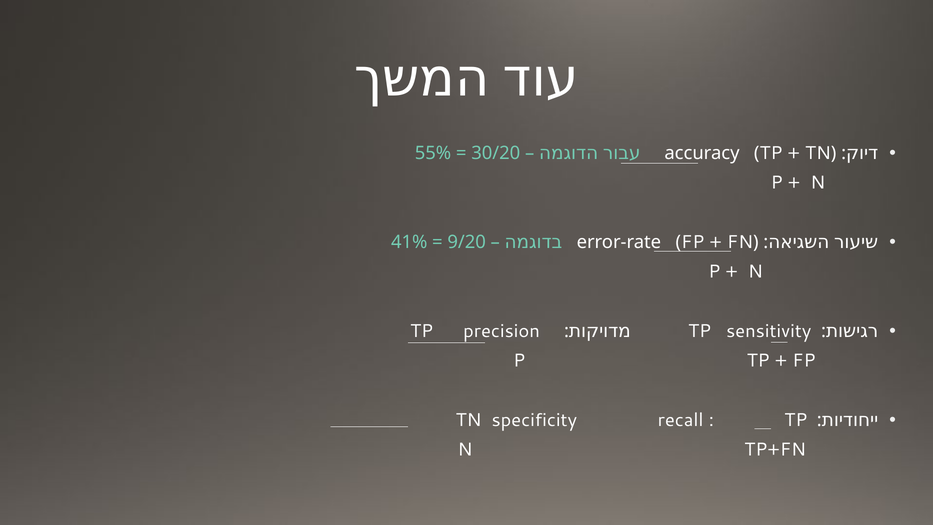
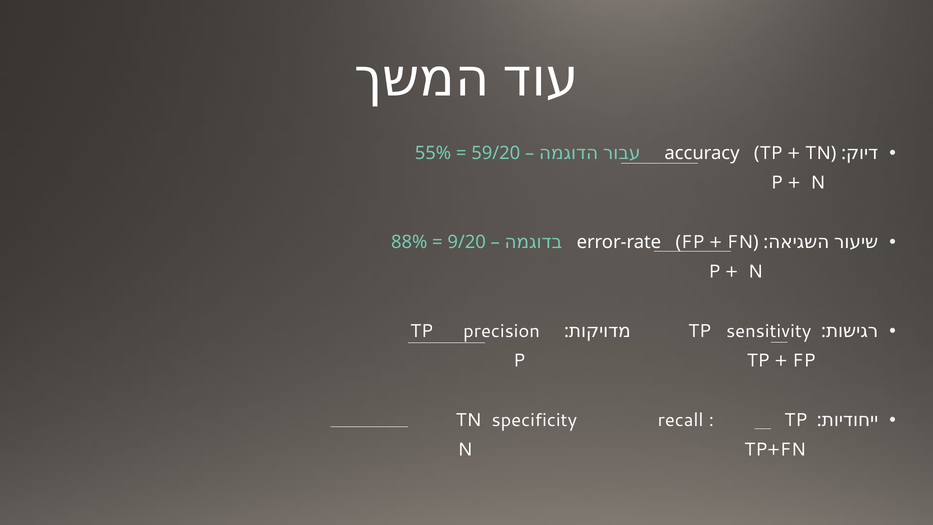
30/20: 30/20 -> 59/20
41%: 41% -> 88%
